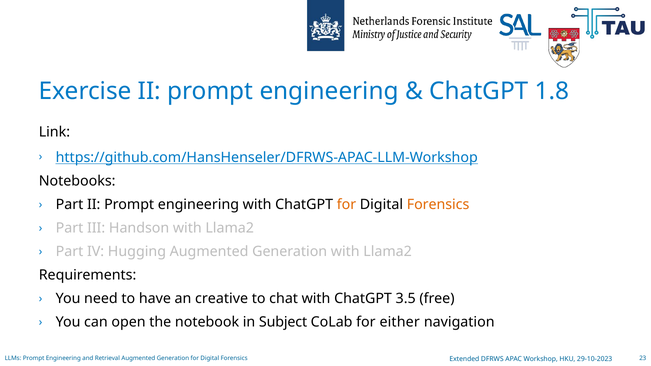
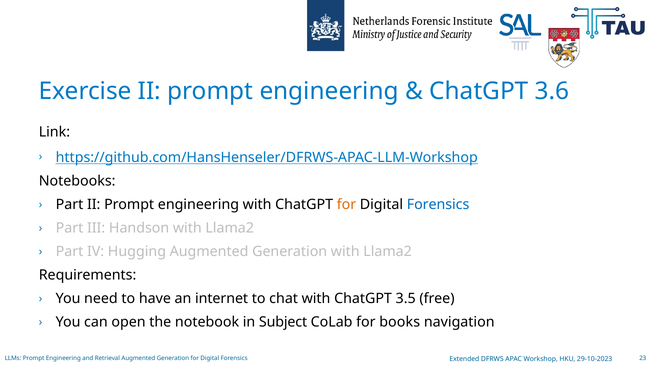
1.8: 1.8 -> 3.6
Forensics at (438, 205) colour: orange -> blue
creative: creative -> internet
either: either -> books
